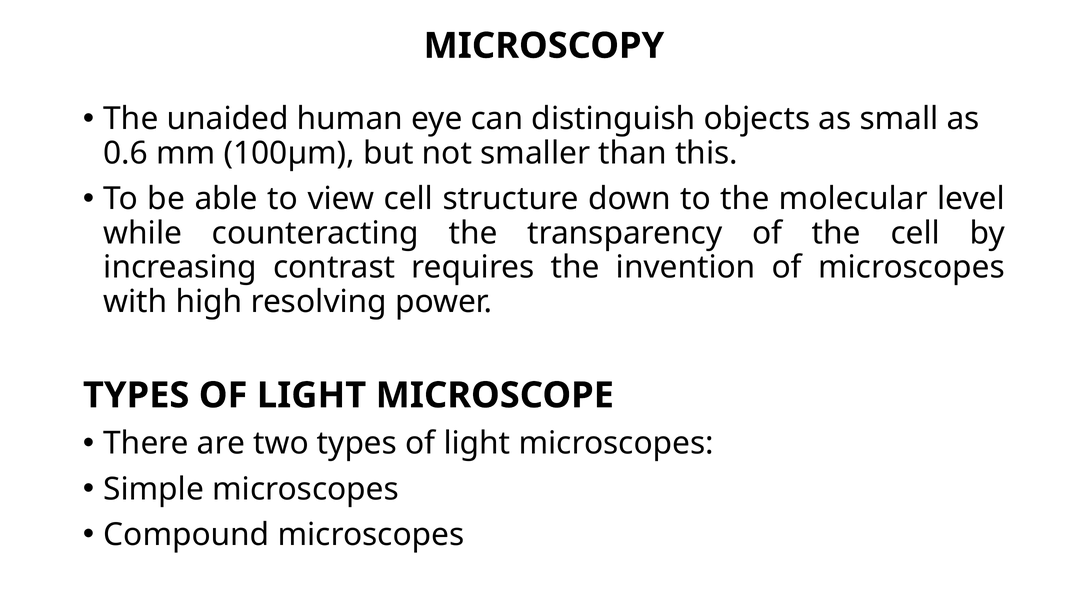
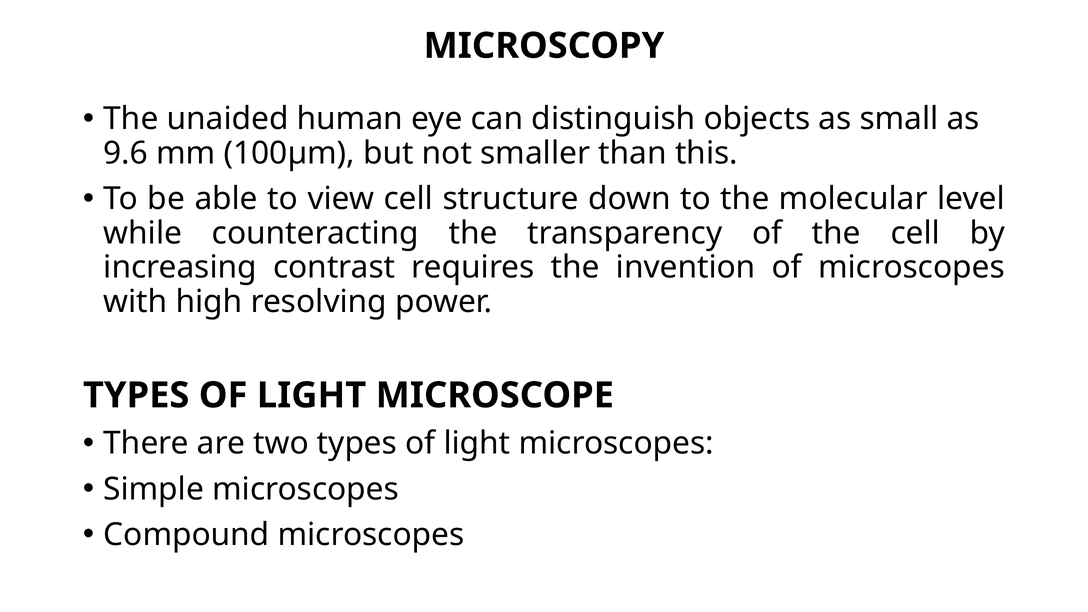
0.6: 0.6 -> 9.6
